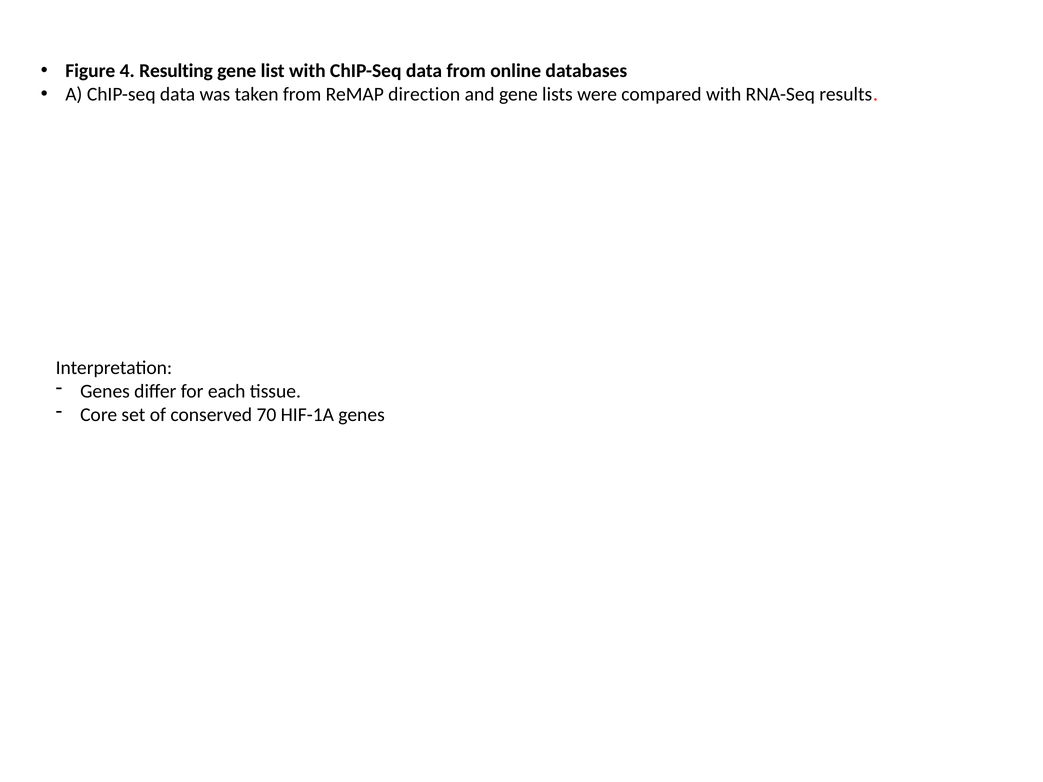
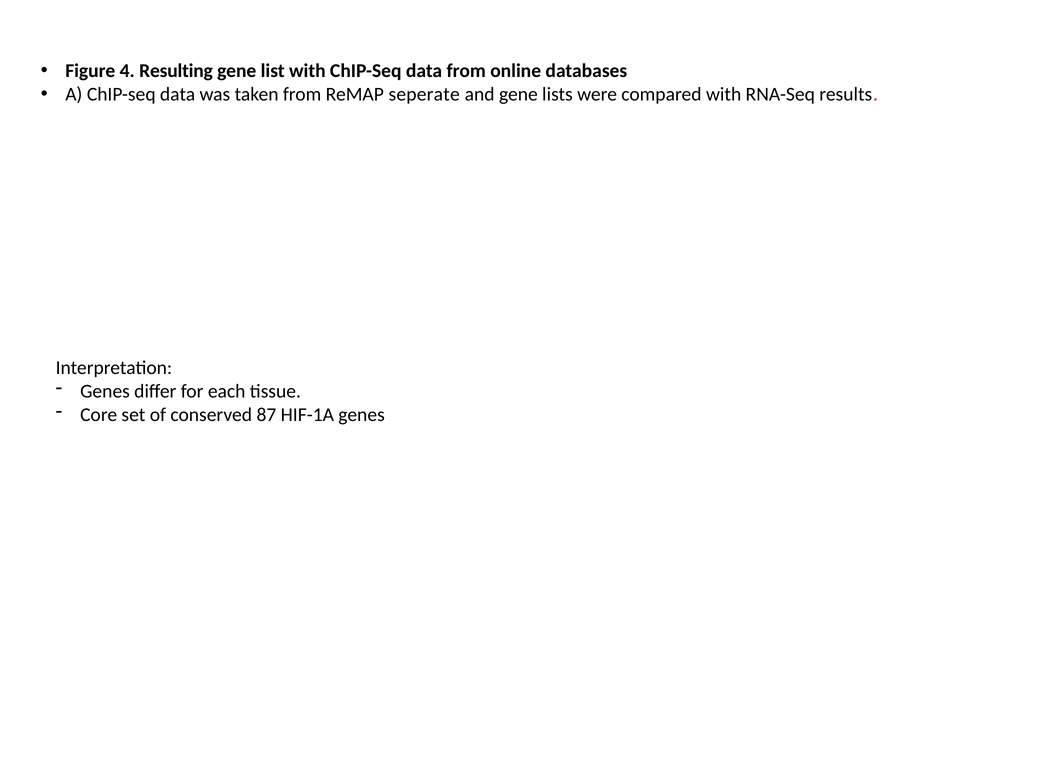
direction: direction -> seperate
70: 70 -> 87
